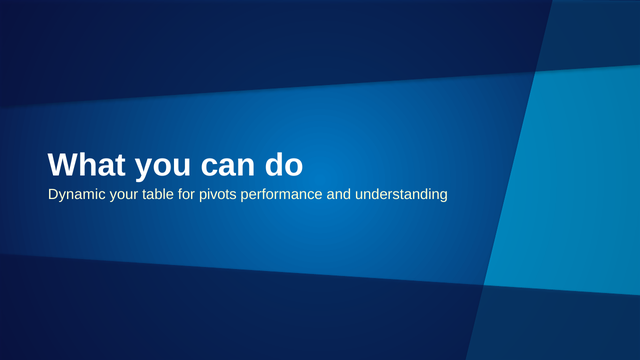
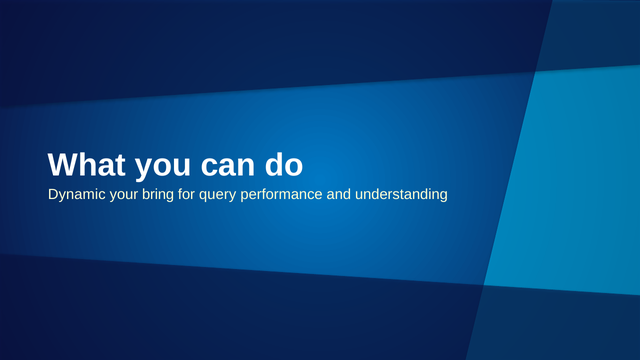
table: table -> bring
pivots: pivots -> query
